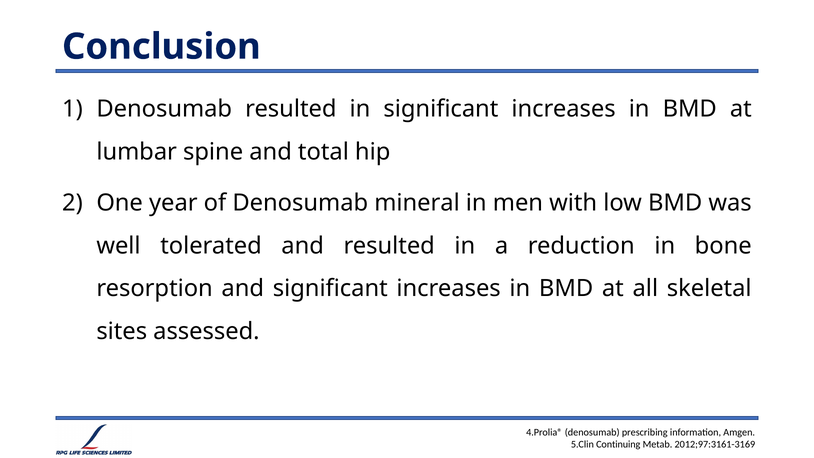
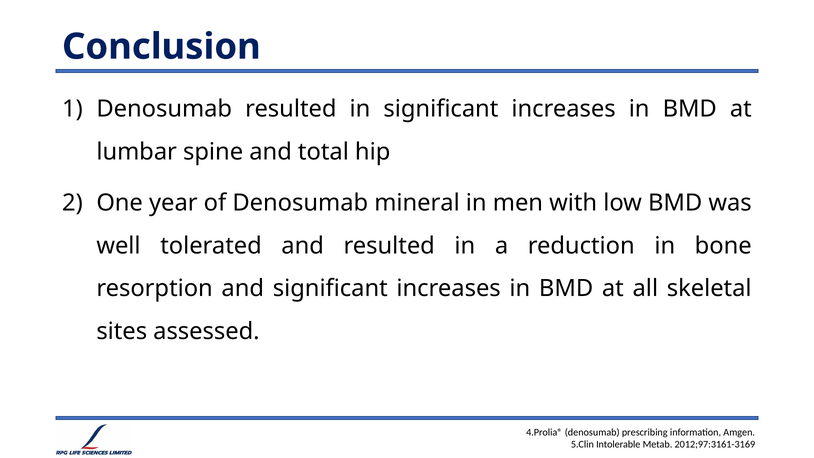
Continuing: Continuing -> Intolerable
